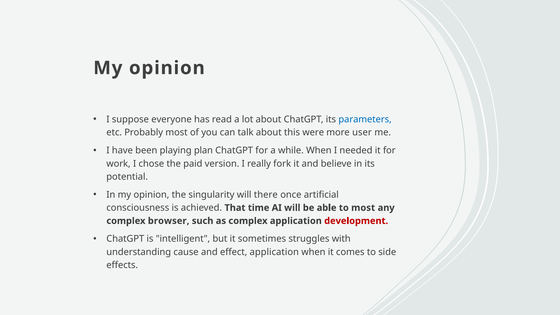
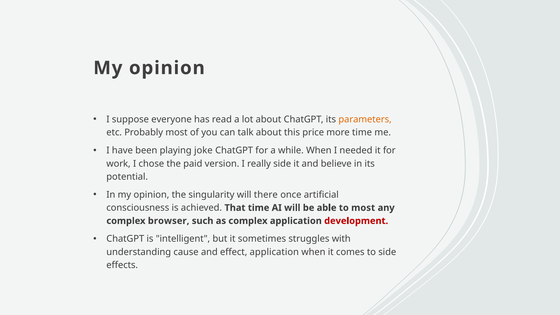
parameters colour: blue -> orange
were: were -> price
more user: user -> time
plan: plan -> joke
really fork: fork -> side
